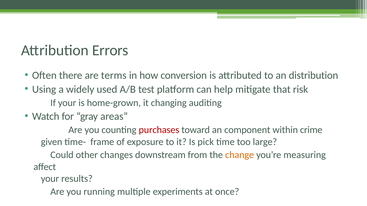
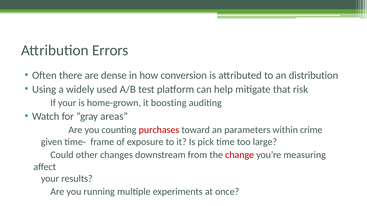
terms: terms -> dense
changing: changing -> boosting
component: component -> parameters
change colour: orange -> red
